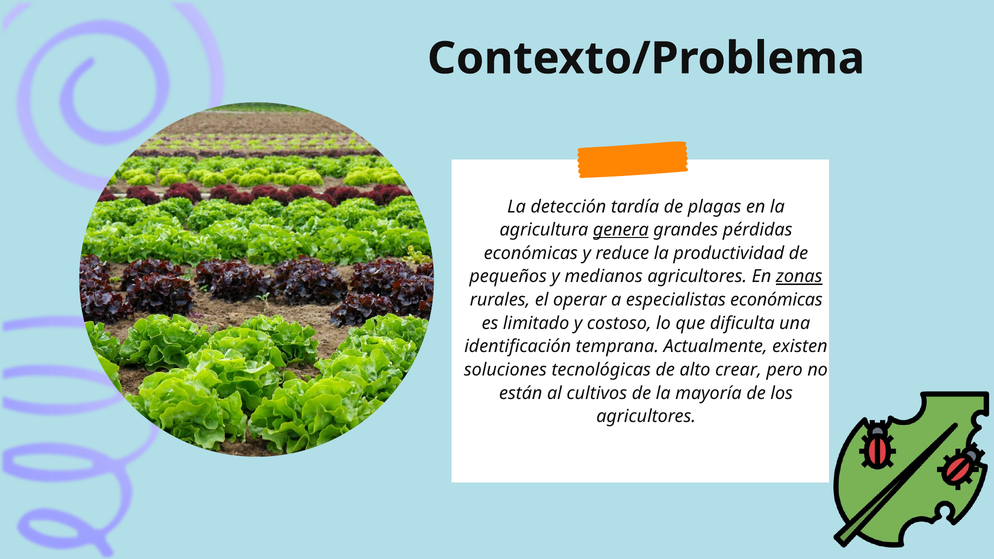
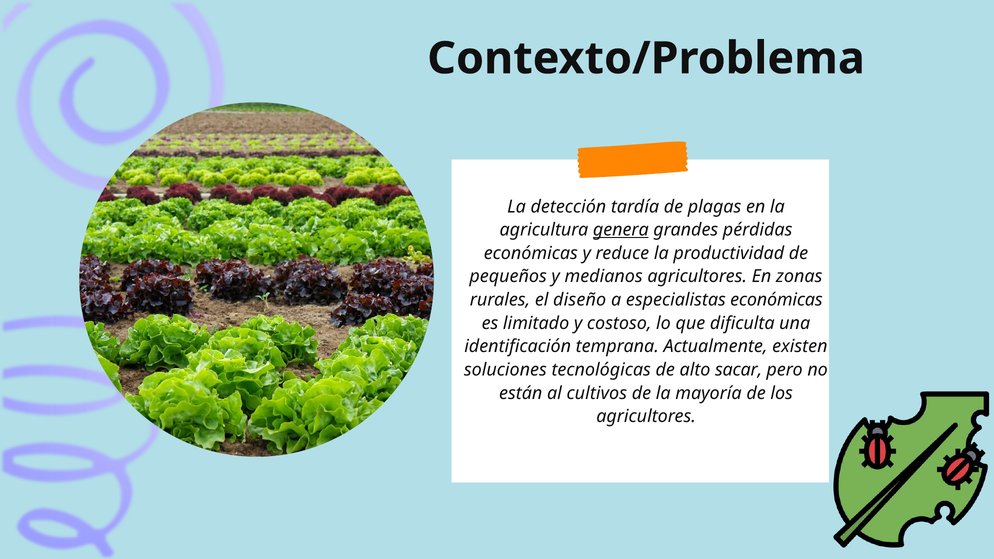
zonas underline: present -> none
operar: operar -> diseño
crear: crear -> sacar
